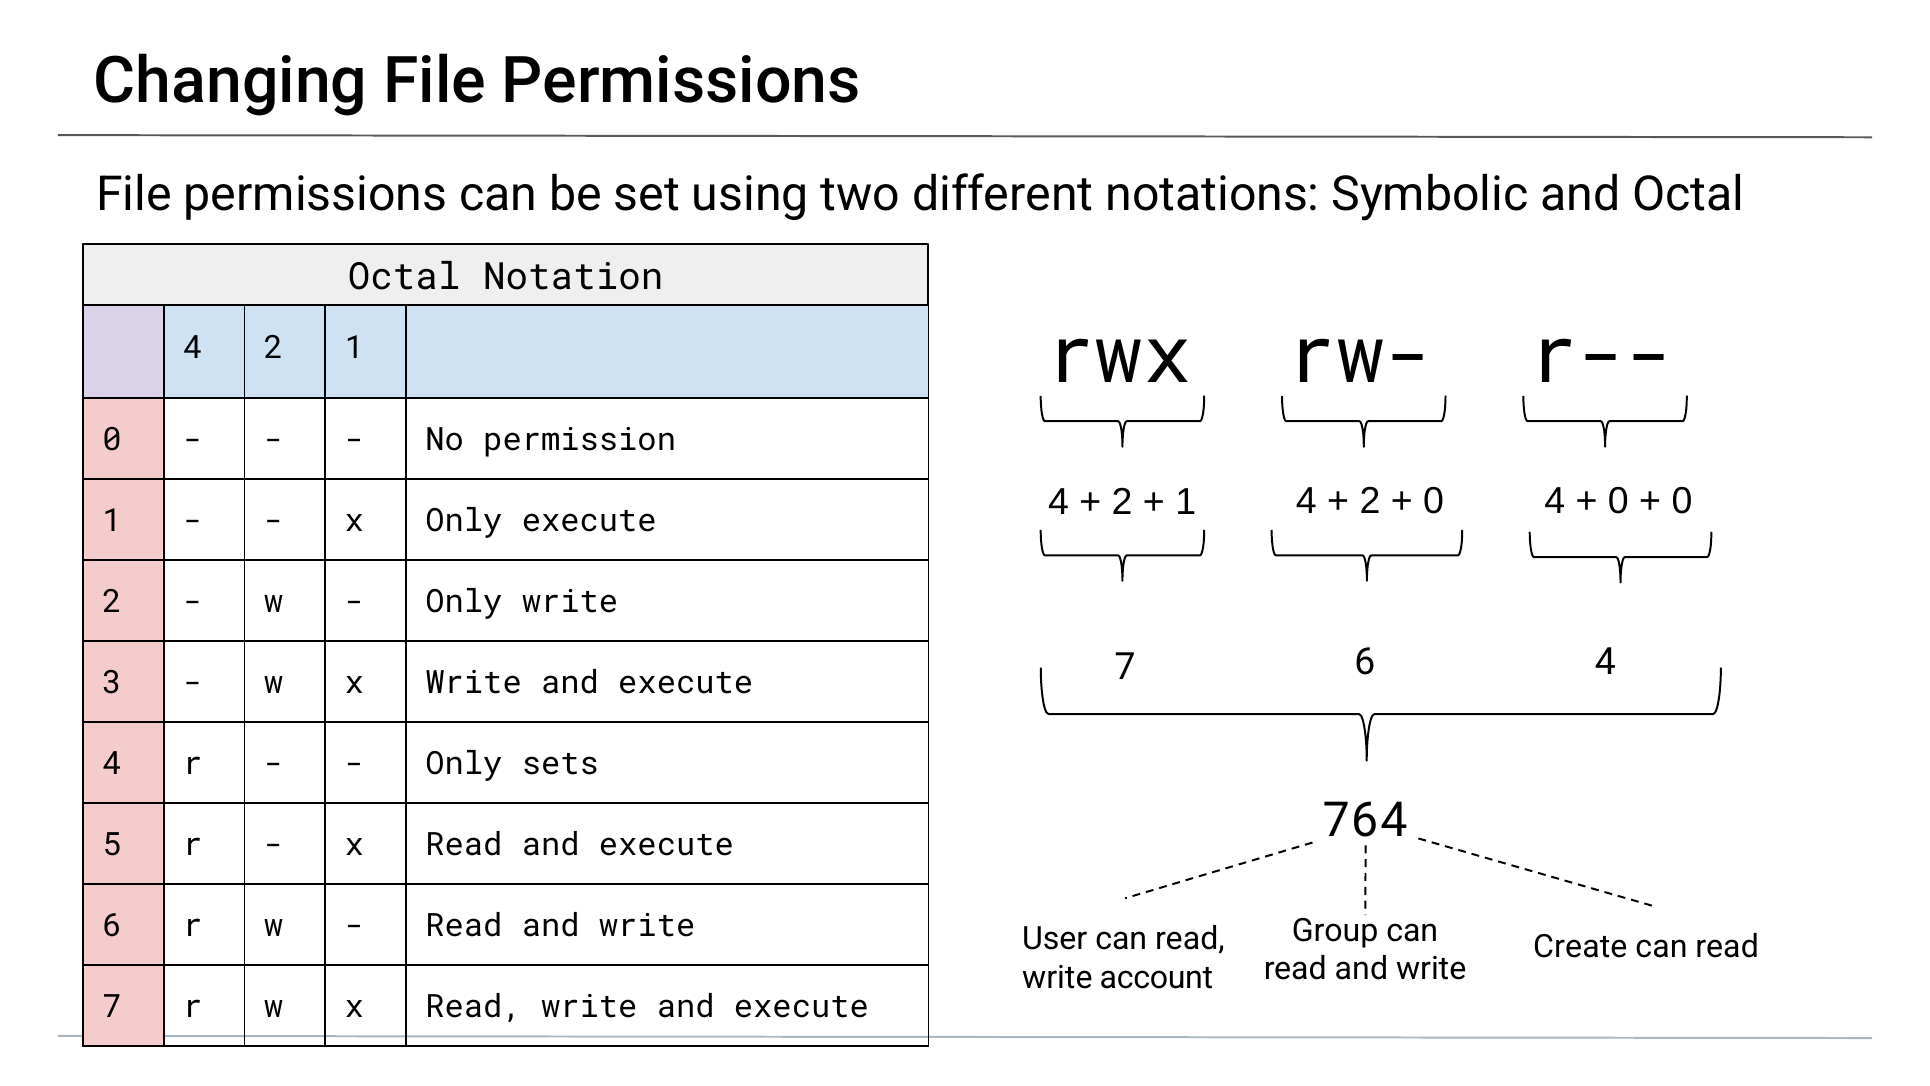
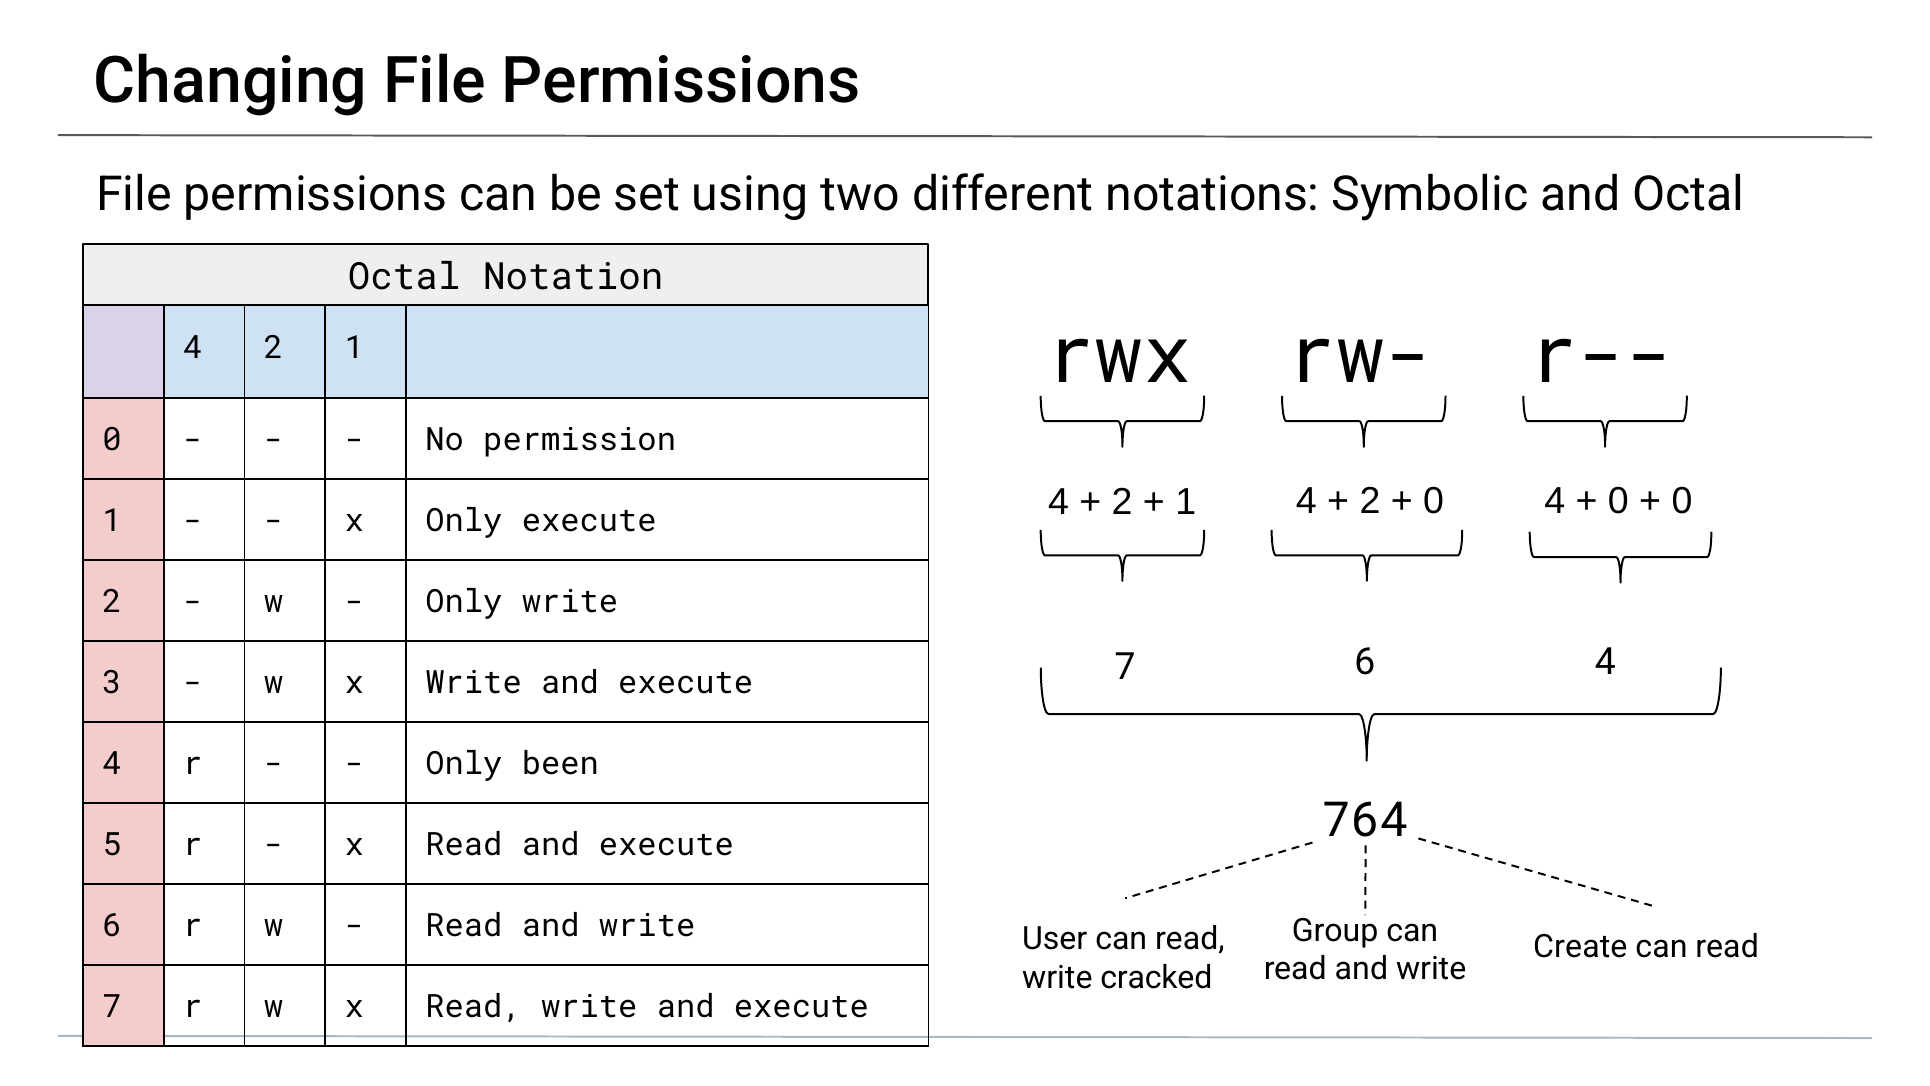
sets: sets -> been
account: account -> cracked
